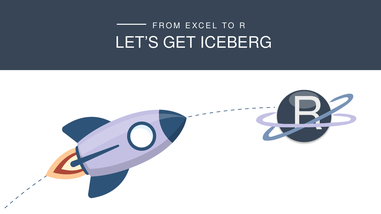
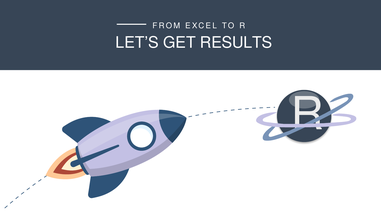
ICEBERG: ICEBERG -> RESULTS
